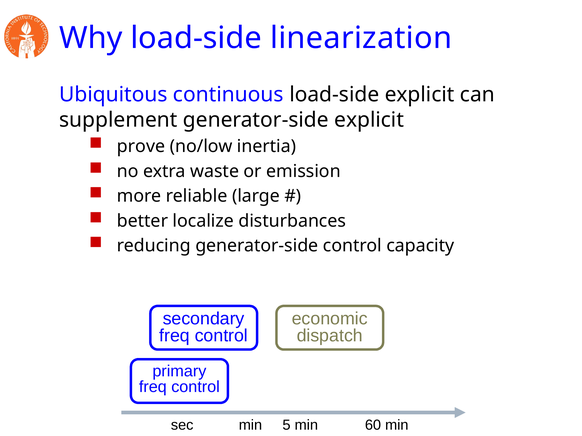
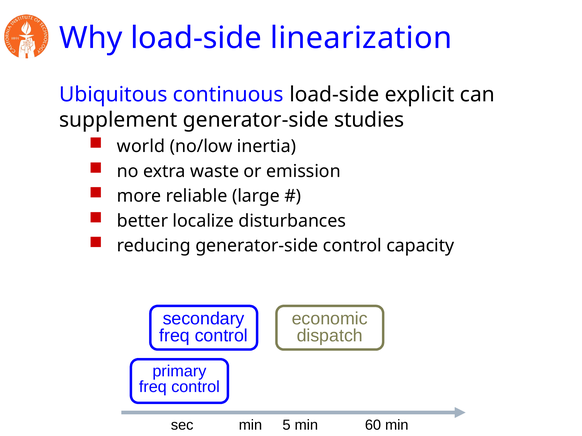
generator-side explicit: explicit -> studies
prove: prove -> world
